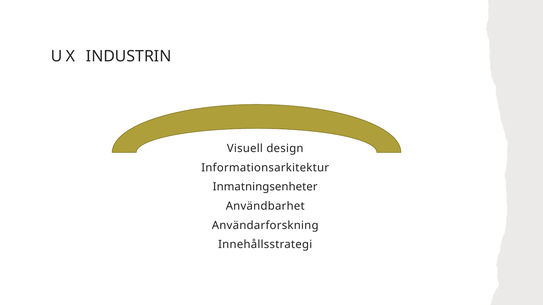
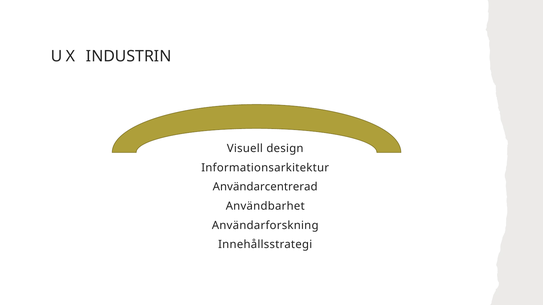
Inmatningsenheter: Inmatningsenheter -> Användarcentrerad
